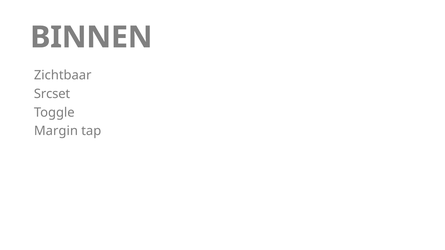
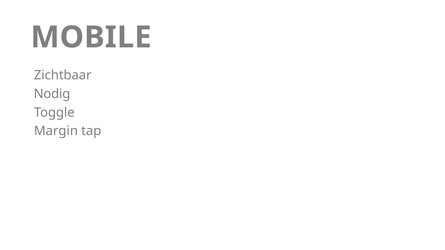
BINNEN: BINNEN -> MOBILE
Srcset: Srcset -> Nodig
